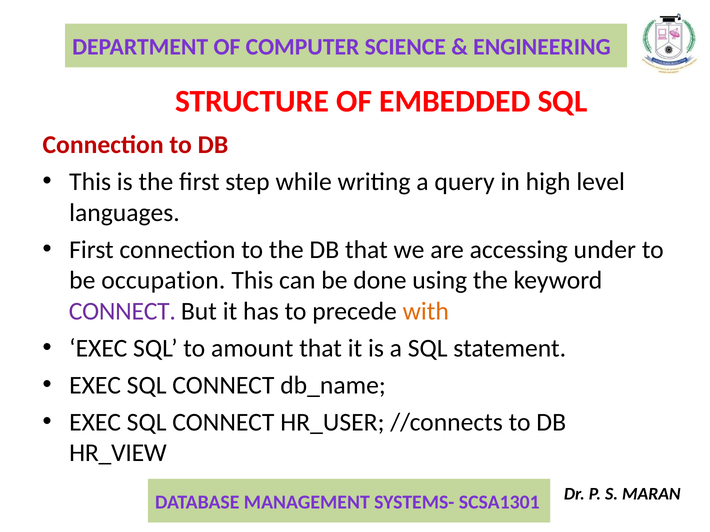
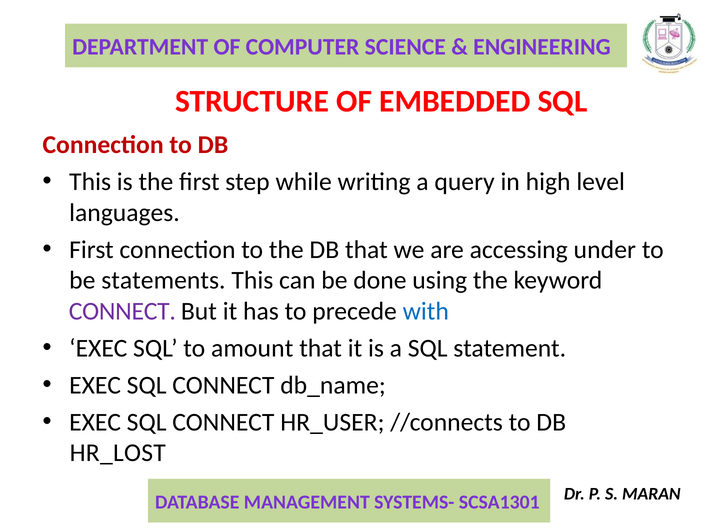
occupation: occupation -> statements
with colour: orange -> blue
HR_VIEW: HR_VIEW -> HR_LOST
